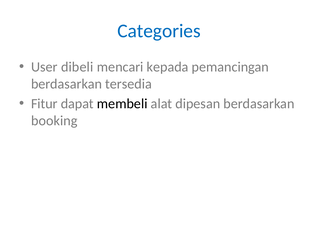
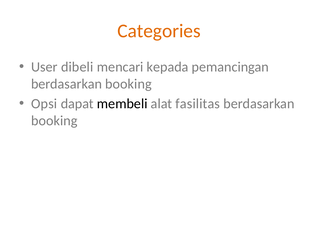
Categories colour: blue -> orange
tersedia at (128, 84): tersedia -> booking
Fitur: Fitur -> Opsi
dipesan: dipesan -> fasilitas
